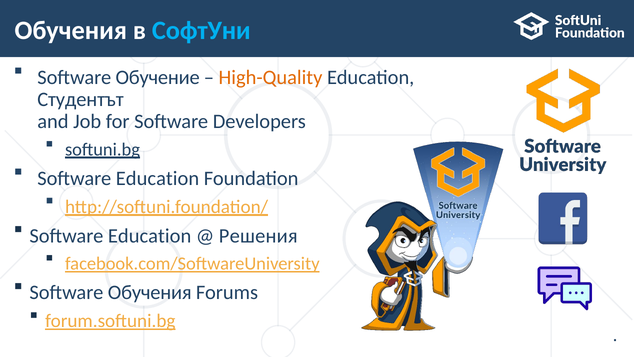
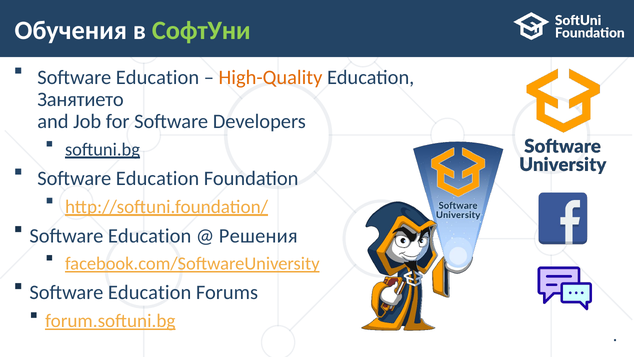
СофтУни colour: light blue -> light green
Обучение at (158, 77): Обучение -> Education
Студентът: Студентът -> Занятието
Обучения at (150, 292): Обучения -> Education
